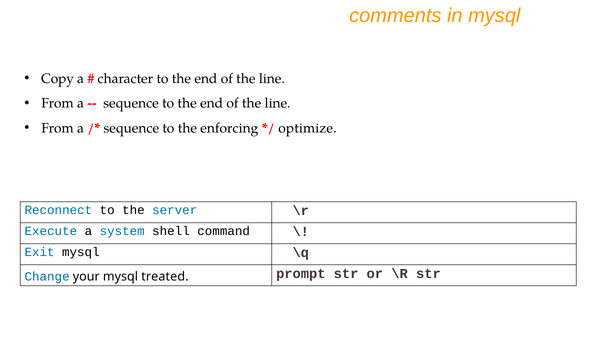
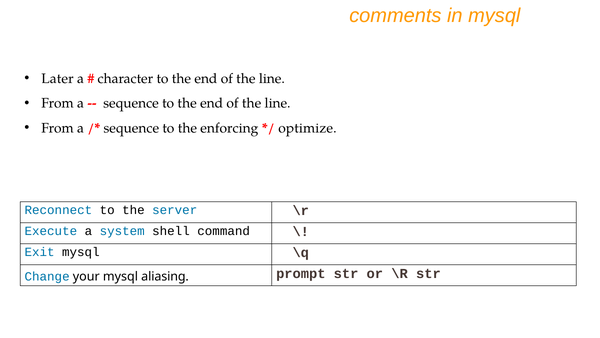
Copy: Copy -> Later
treated: treated -> aliasing
